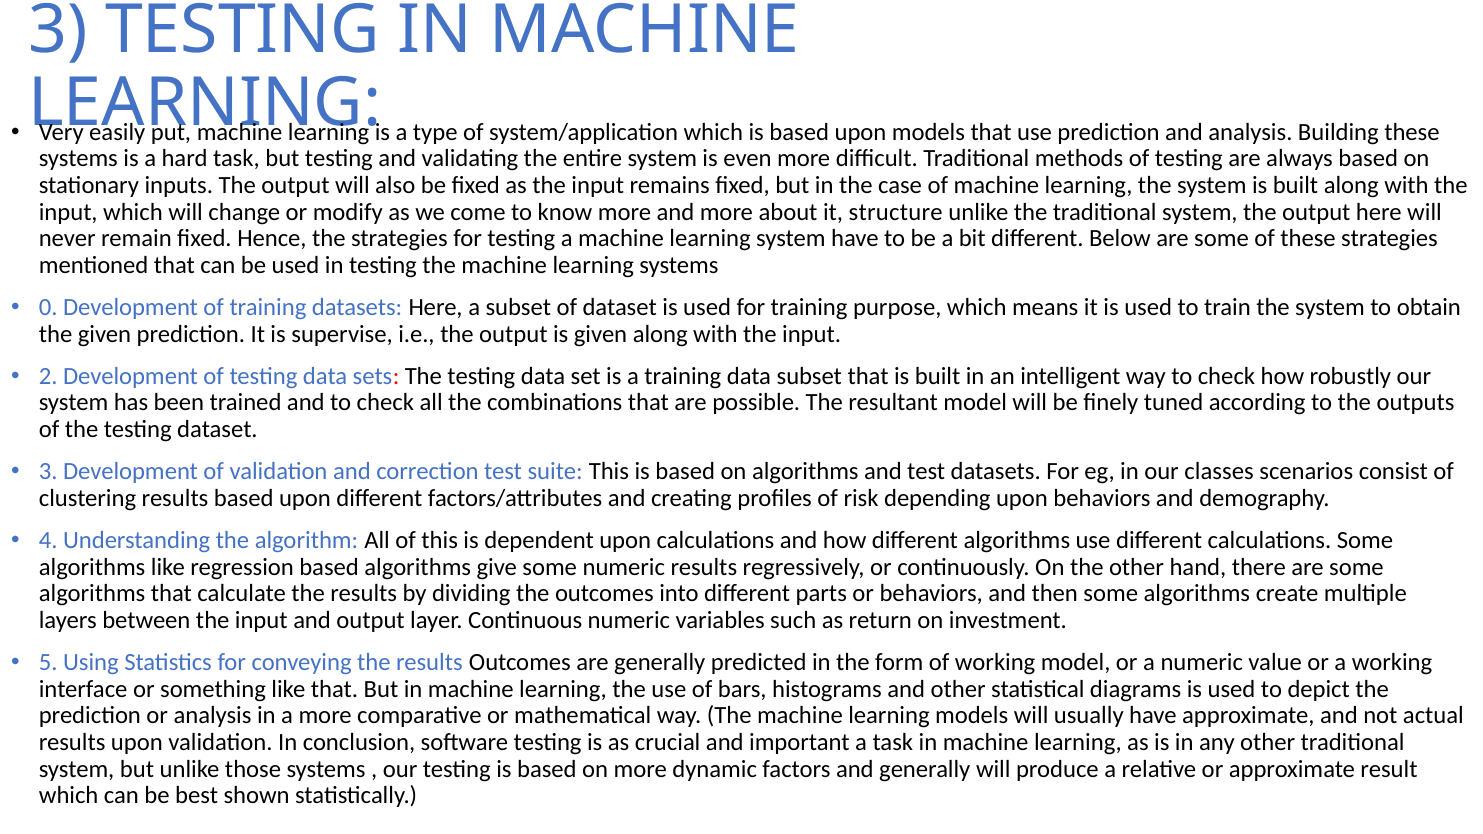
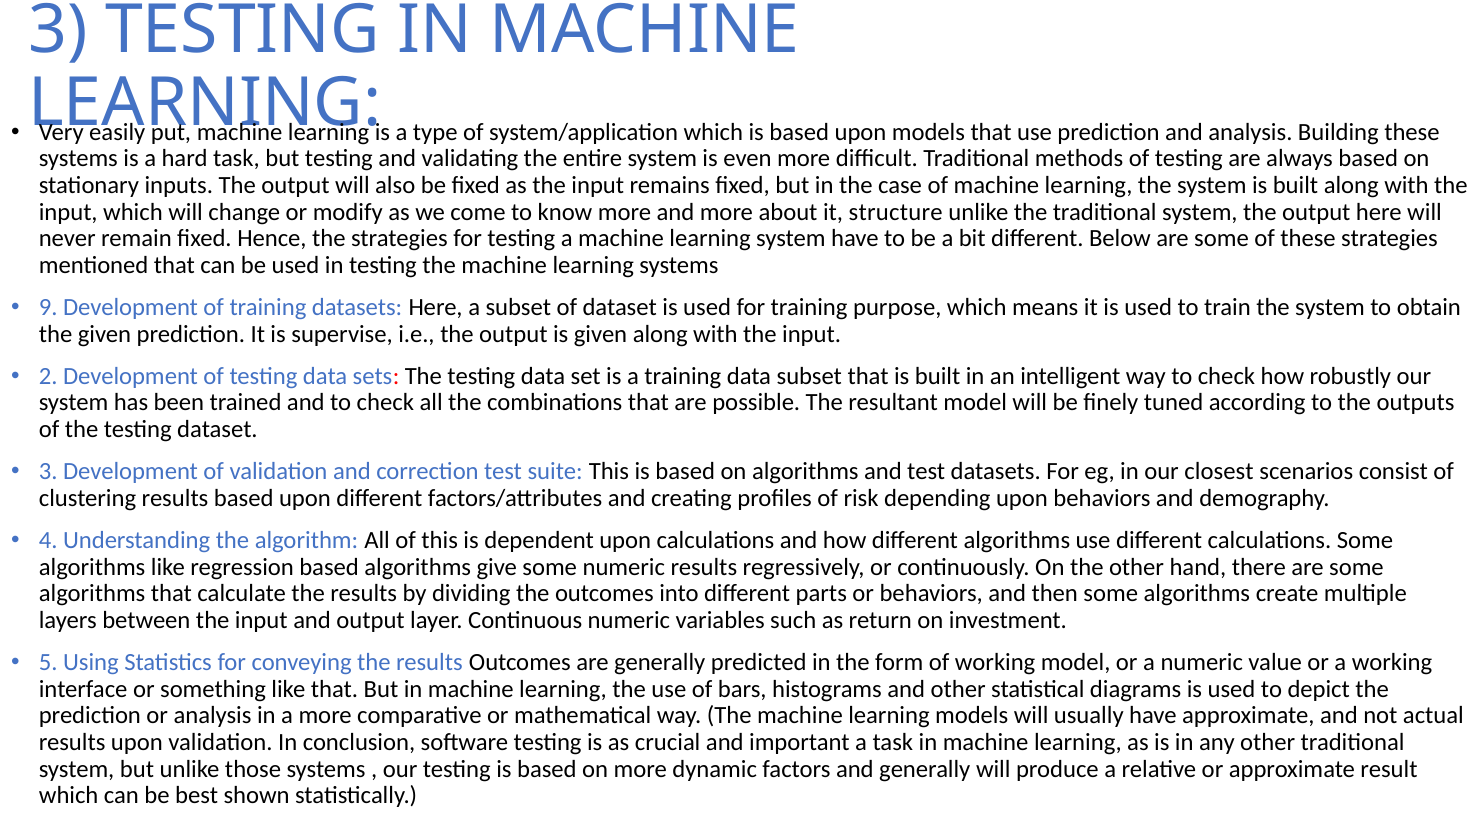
0: 0 -> 9
classes: classes -> closest
